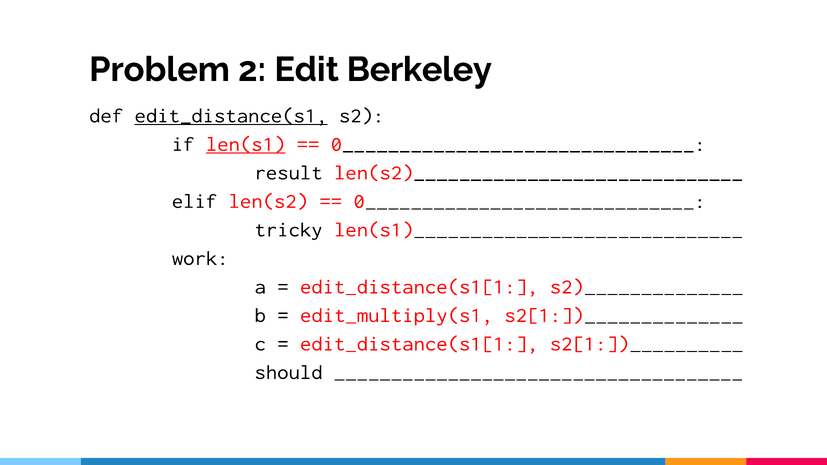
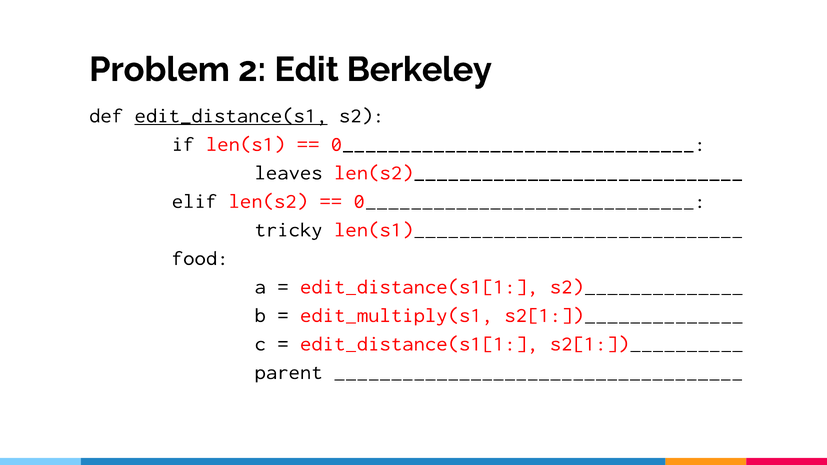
len(s1 underline: present -> none
result: result -> leaves
work: work -> food
should: should -> parent
